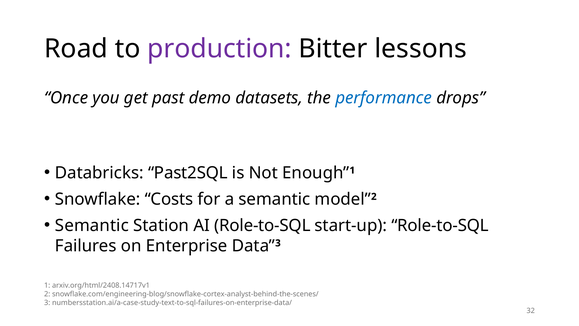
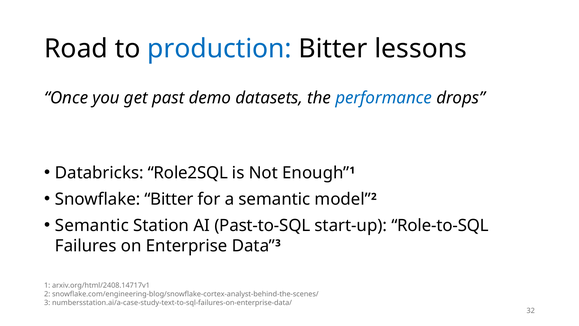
production colour: purple -> blue
Past2SQL: Past2SQL -> Role2SQL
Snowflake Costs: Costs -> Bitter
AI Role-to-SQL: Role-to-SQL -> Past-to-SQL
